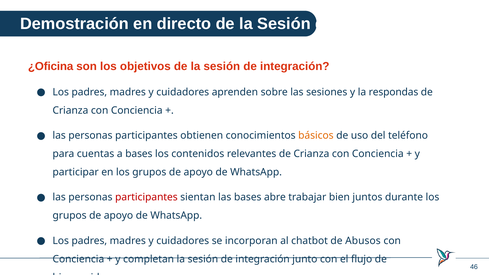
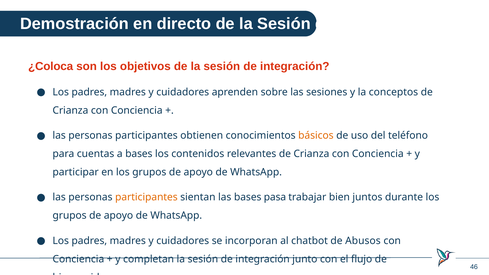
¿Oficina: ¿Oficina -> ¿Coloca
respondas: respondas -> conceptos
participantes at (146, 197) colour: red -> orange
abre: abre -> pasa
